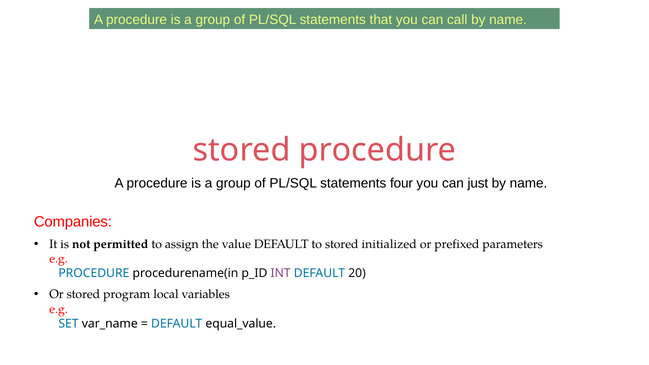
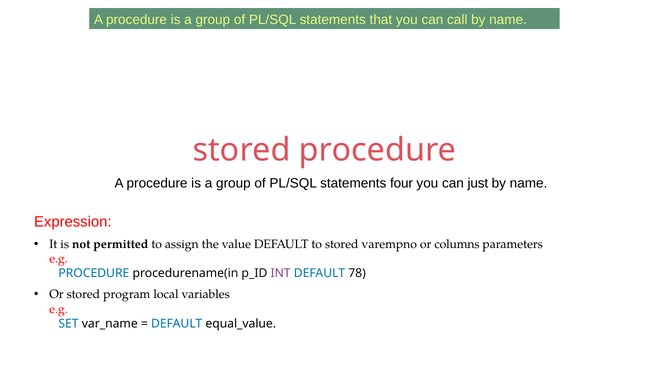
Companies: Companies -> Expression
initialized: initialized -> varempno
prefixed: prefixed -> columns
20: 20 -> 78
